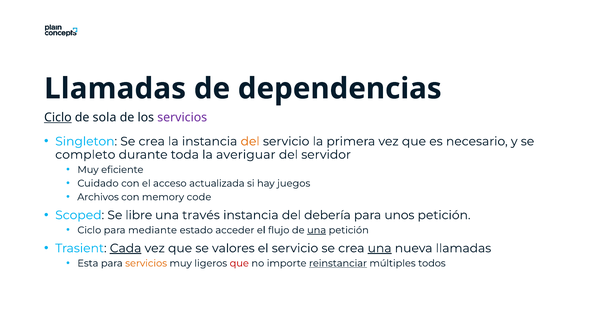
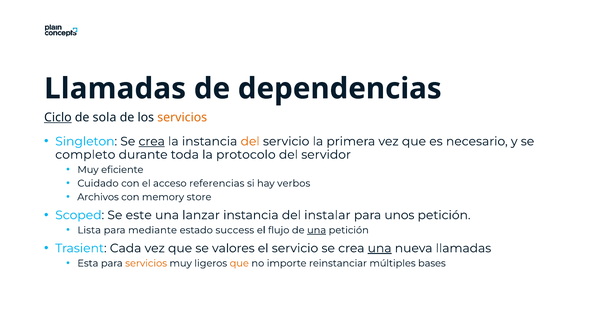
servicios at (182, 118) colour: purple -> orange
crea at (152, 142) underline: none -> present
averiguar: averiguar -> protocolo
actualizada: actualizada -> referencias
juegos: juegos -> verbos
code: code -> store
libre: libre -> este
través: través -> lanzar
debería: debería -> instalar
Ciclo at (89, 230): Ciclo -> Lista
acceder: acceder -> success
Cada underline: present -> none
que at (239, 264) colour: red -> orange
reinstanciar underline: present -> none
todos: todos -> bases
